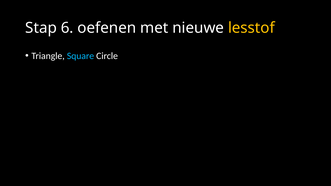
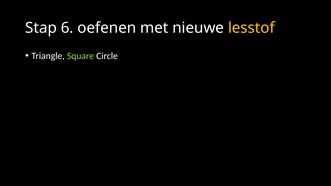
Square colour: light blue -> light green
